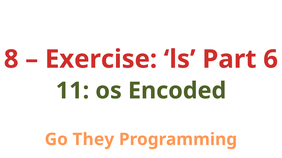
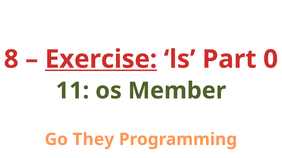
Exercise underline: none -> present
6: 6 -> 0
Encoded: Encoded -> Member
